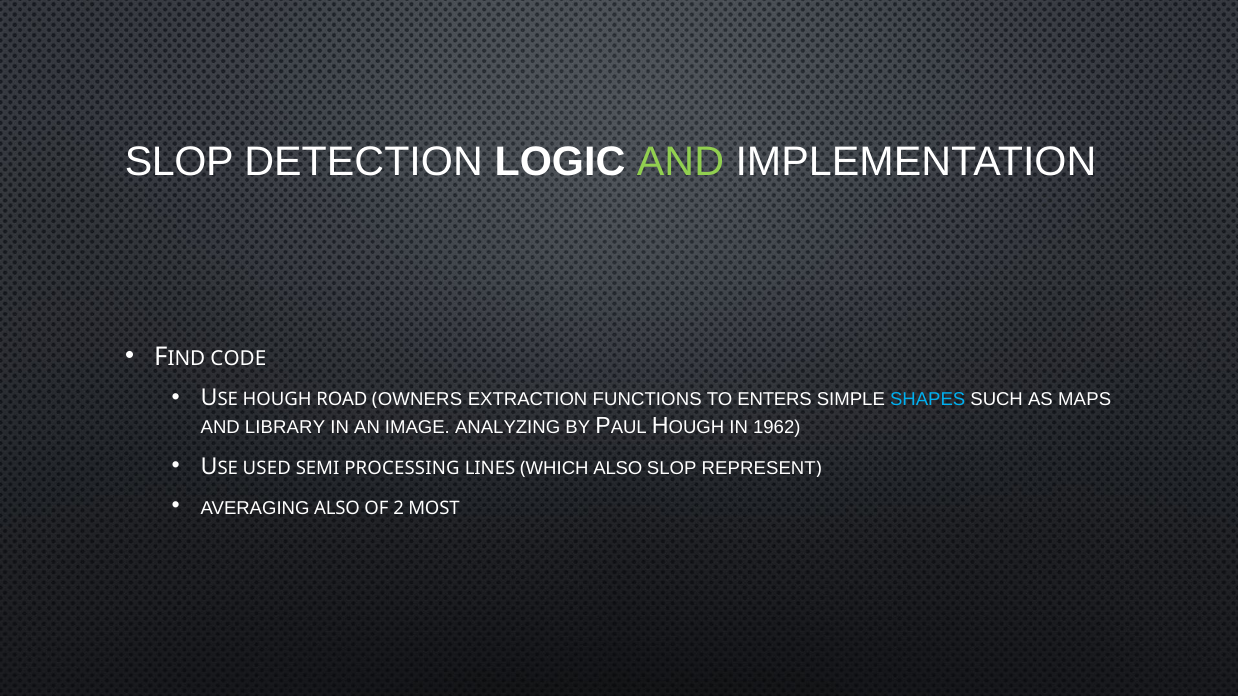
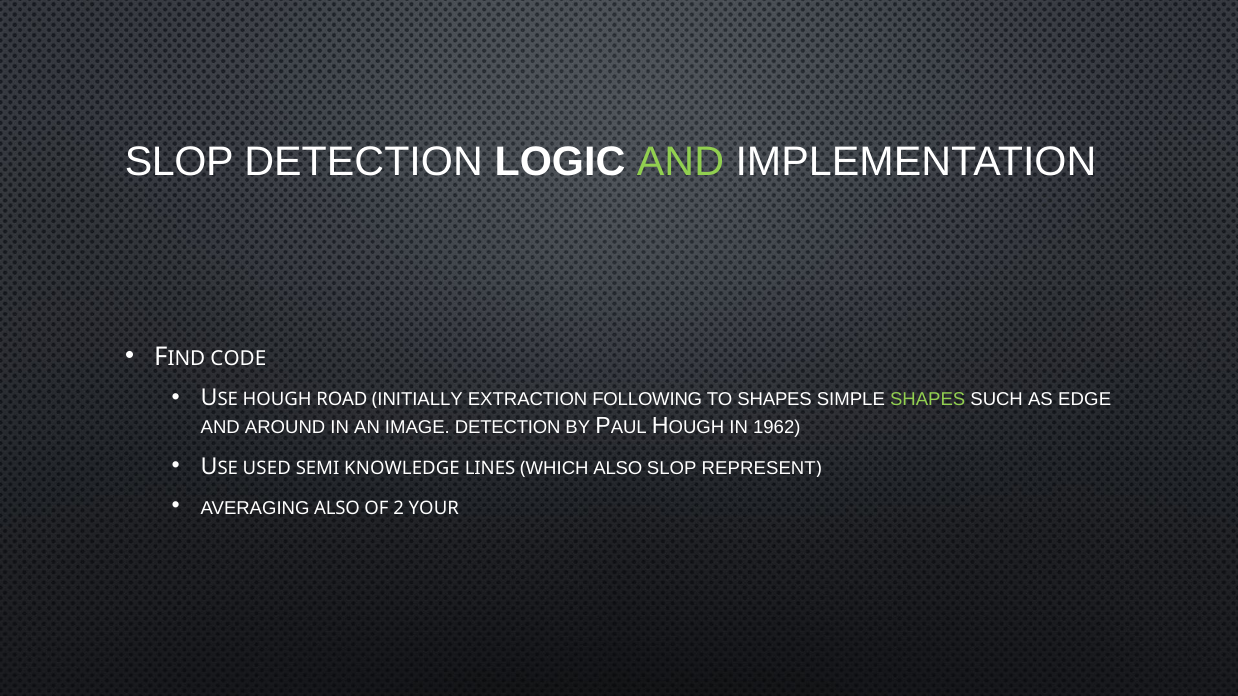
OWNERS: OWNERS -> INITIALLY
FUNCTIONS: FUNCTIONS -> FOLLOWING
TO ENTERS: ENTERS -> SHAPES
SHAPES at (928, 400) colour: light blue -> light green
MAPS: MAPS -> EDGE
LIBRARY: LIBRARY -> AROUND
IMAGE ANALYZING: ANALYZING -> DETECTION
PROCESSING: PROCESSING -> KNOWLEDGE
MOST: MOST -> YOUR
